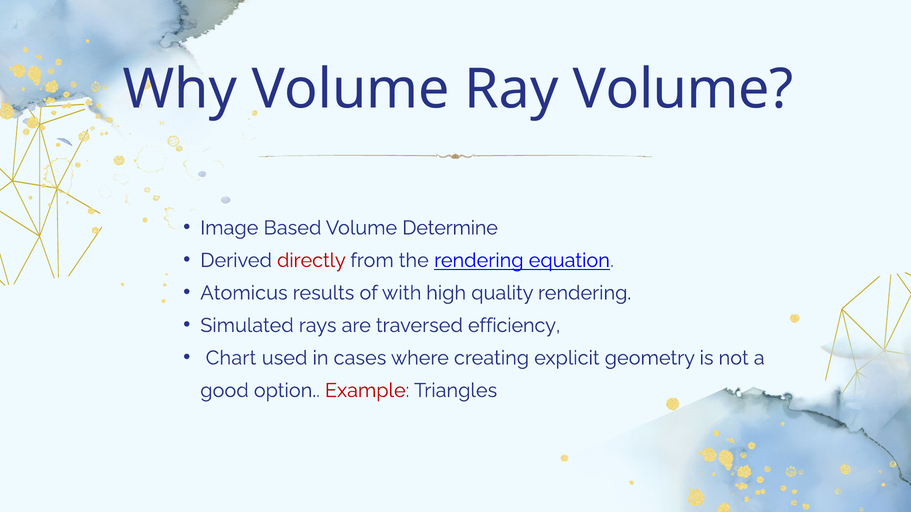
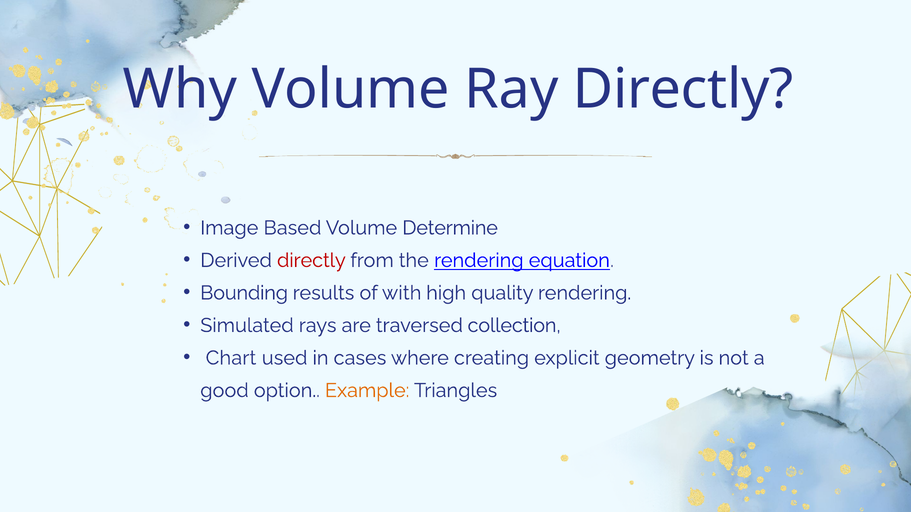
Ray Volume: Volume -> Directly
Atomicus: Atomicus -> Bounding
efficiency: efficiency -> collection
Example colour: red -> orange
